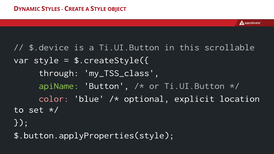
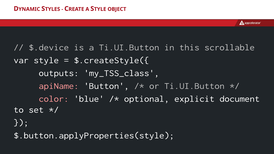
through: through -> outputs
apiName colour: light green -> pink
location: location -> document
